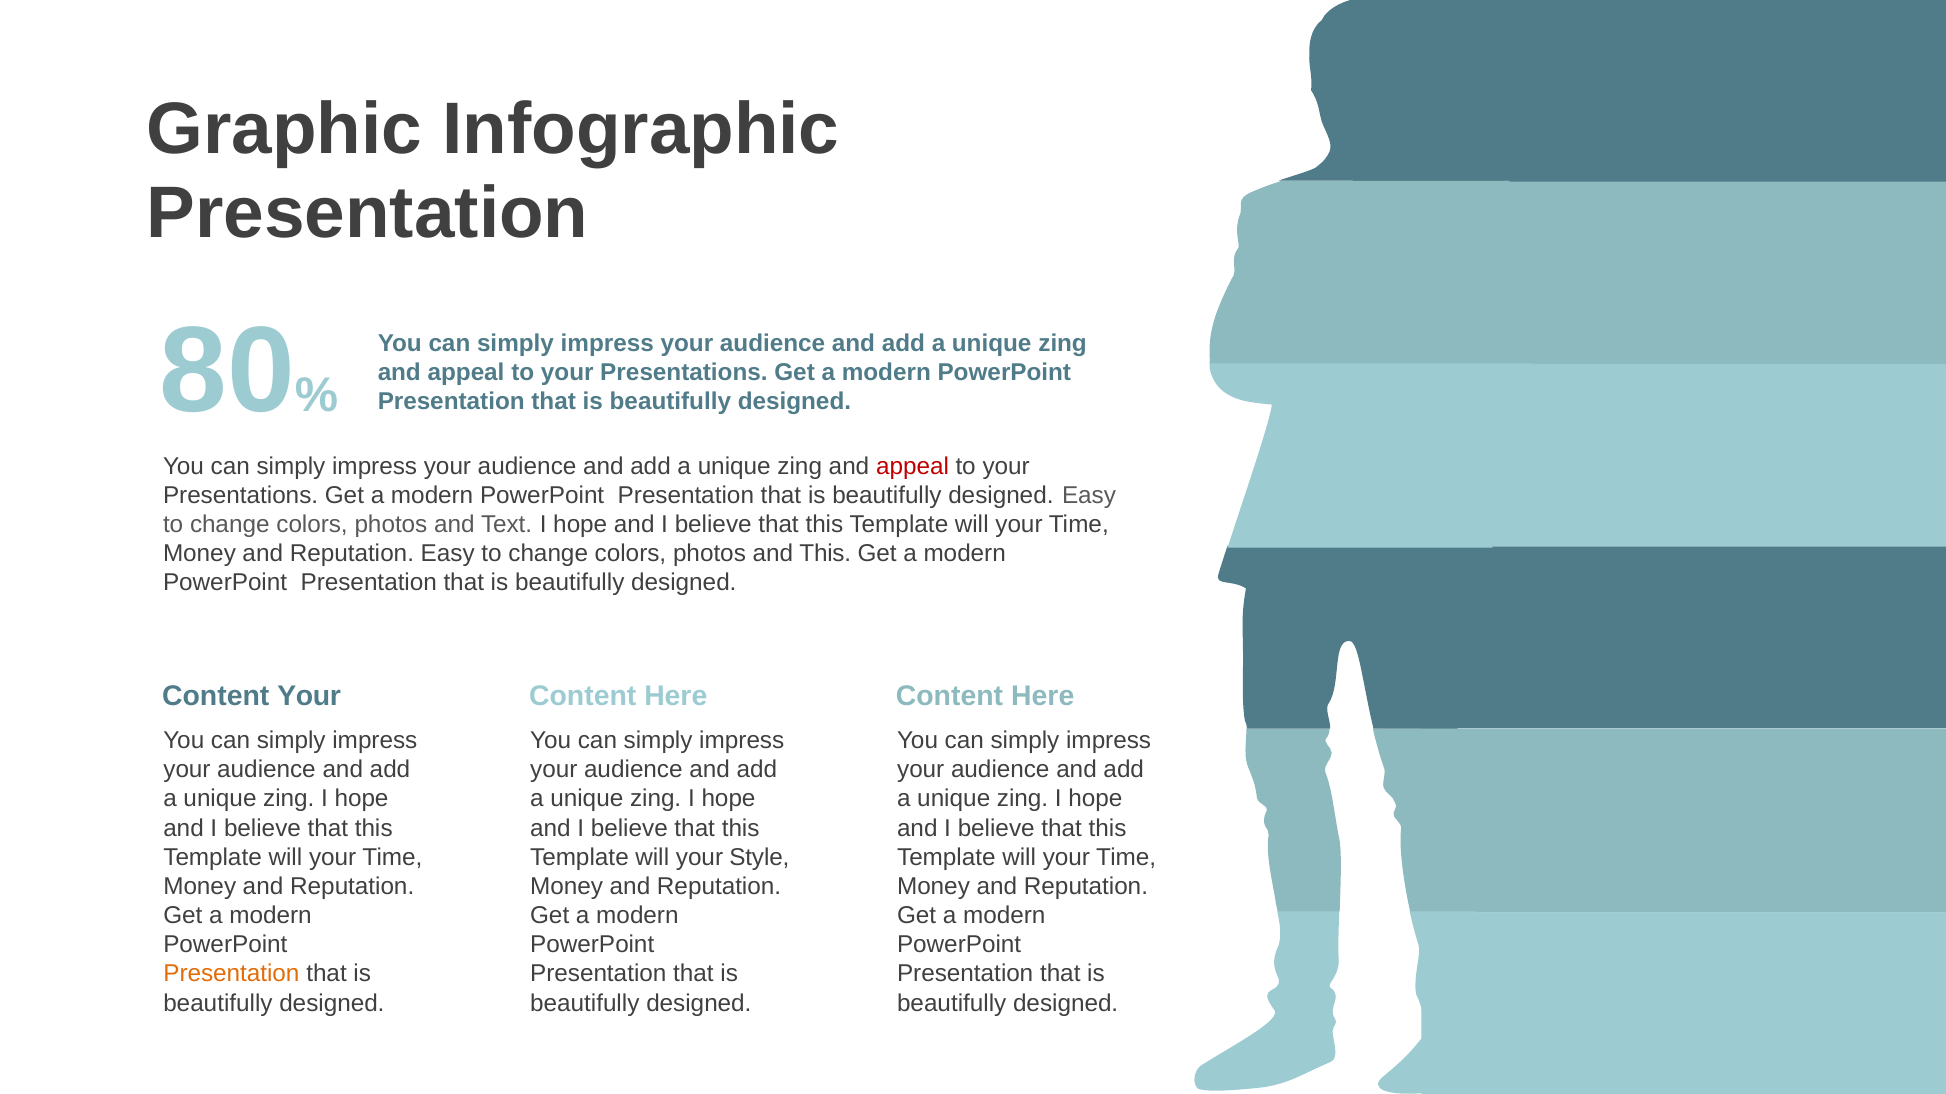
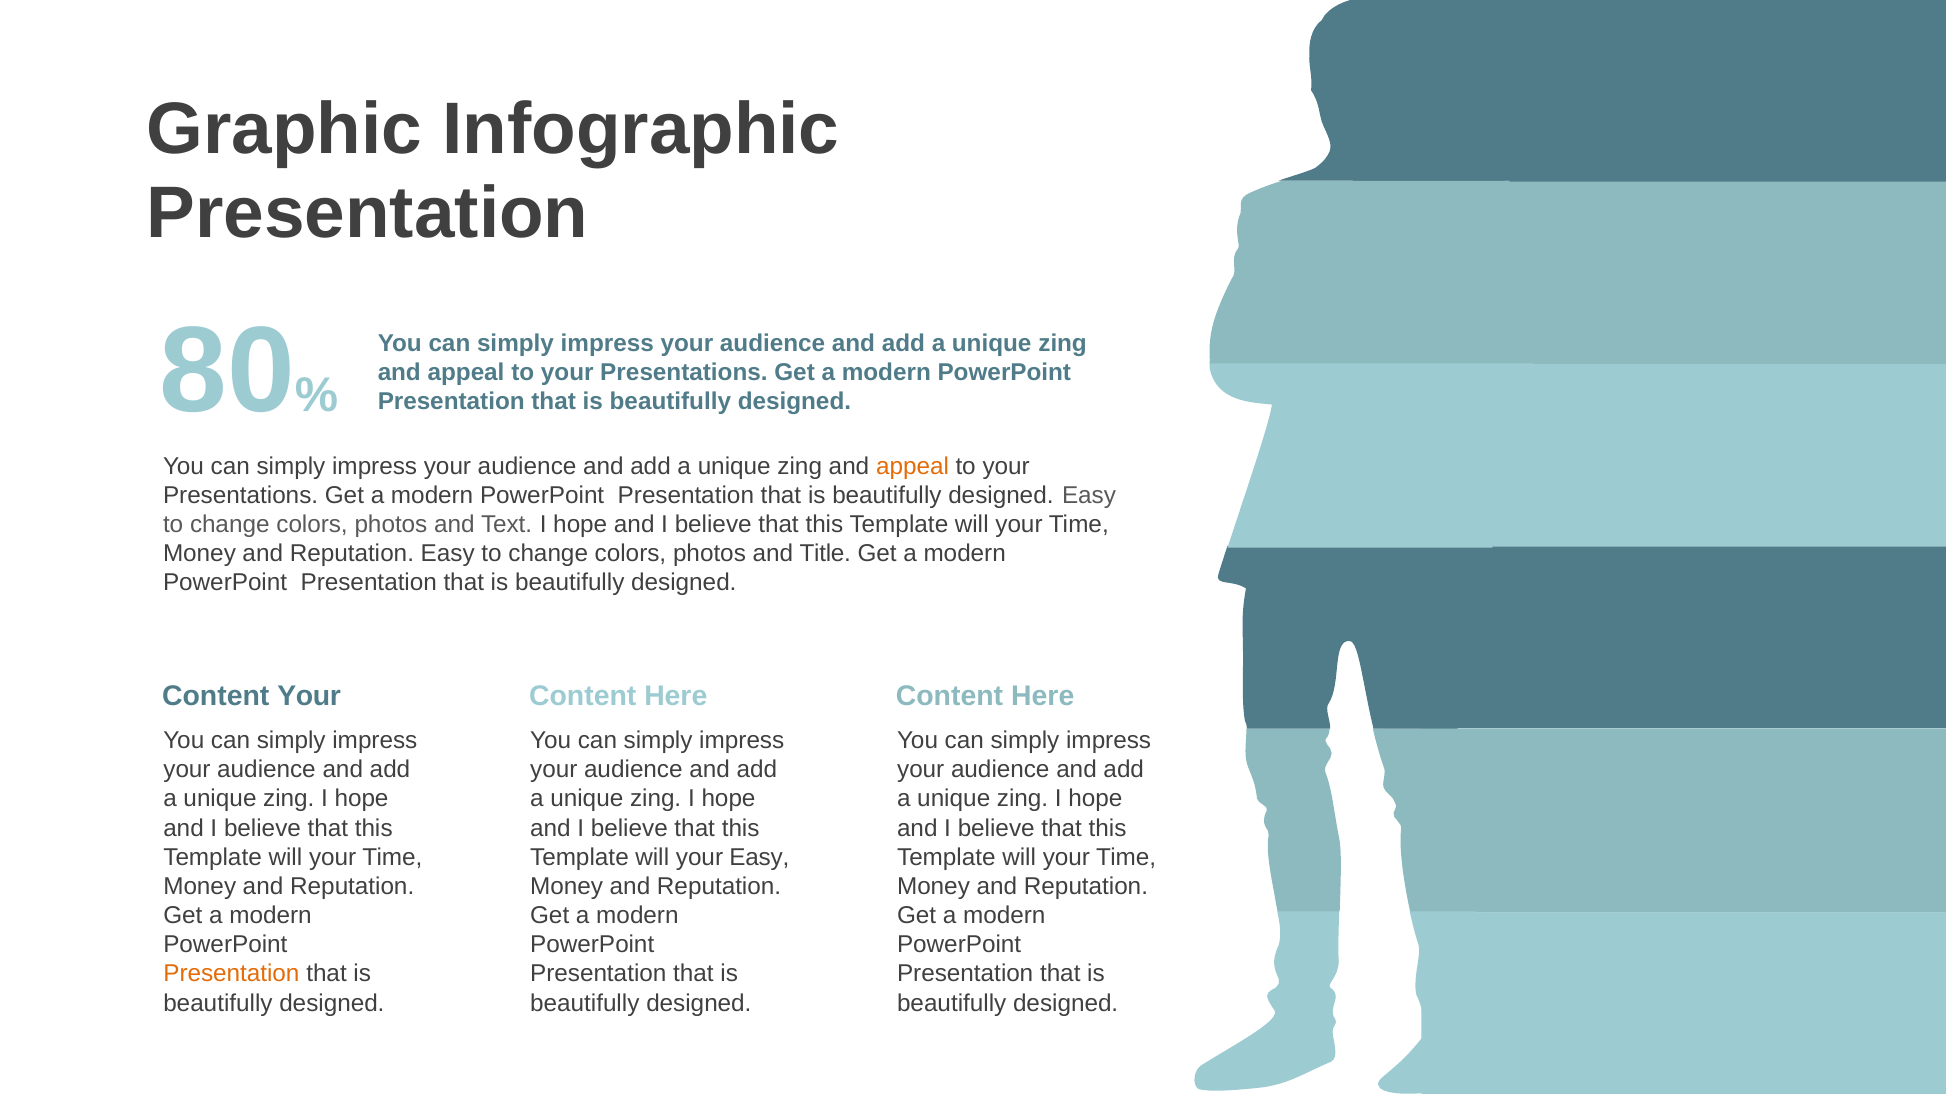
appeal at (912, 466) colour: red -> orange
and This: This -> Title
your Style: Style -> Easy
